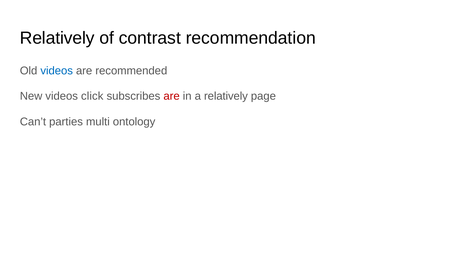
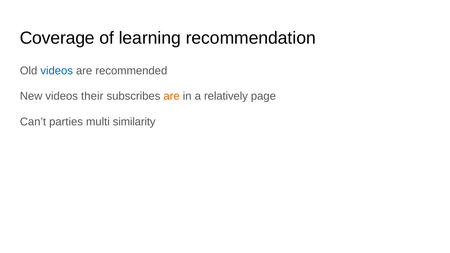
Relatively at (57, 38): Relatively -> Coverage
contrast: contrast -> learning
click: click -> their
are at (172, 96) colour: red -> orange
ontology: ontology -> similarity
